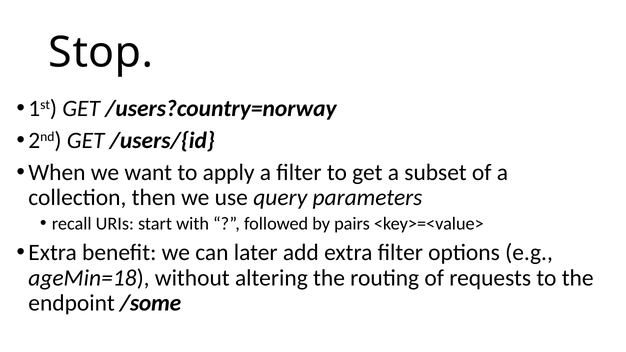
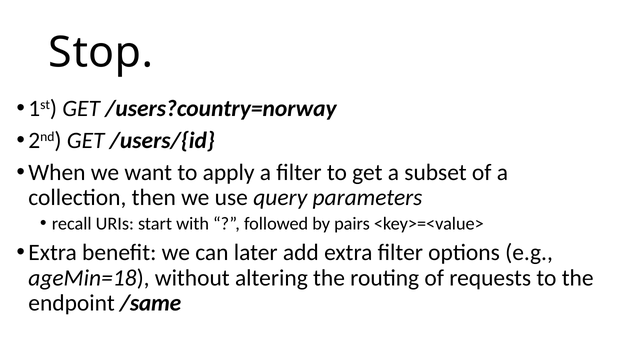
/some: /some -> /same
